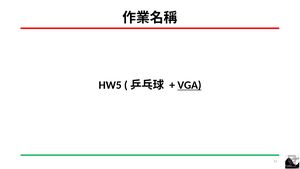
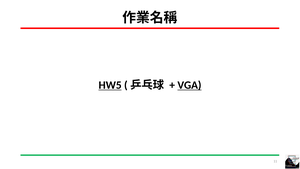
HW5 underline: none -> present
